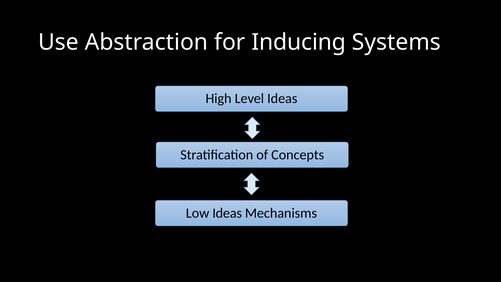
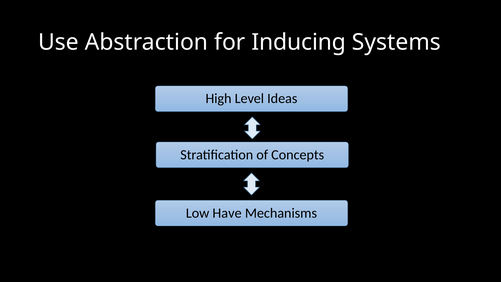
Low Ideas: Ideas -> Have
